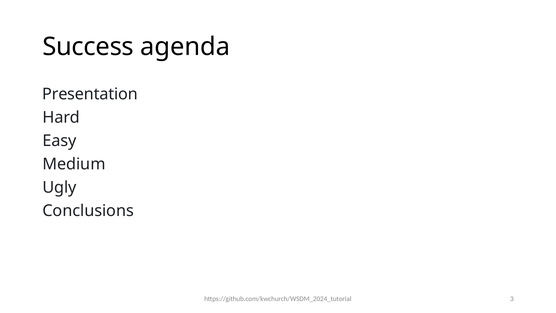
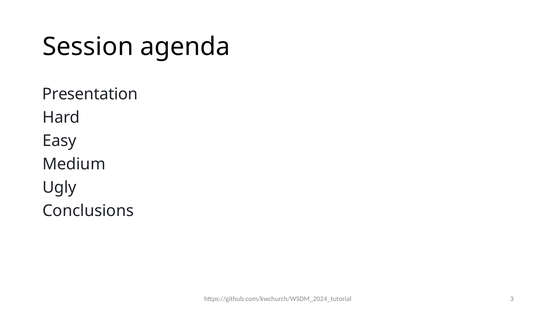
Success: Success -> Session
